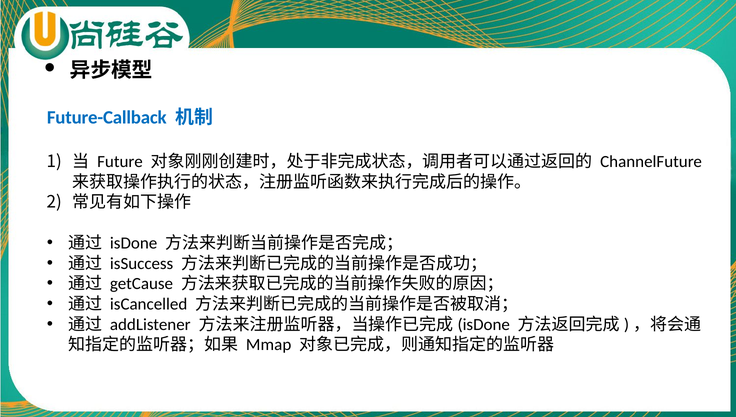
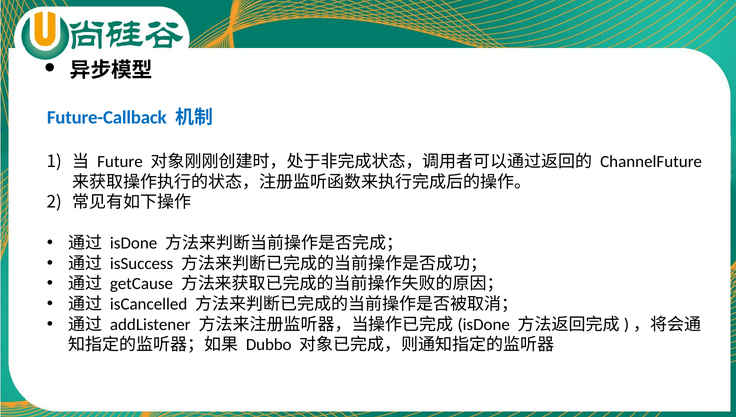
Mmap: Mmap -> Dubbo
